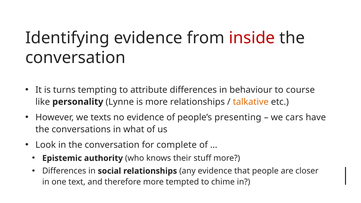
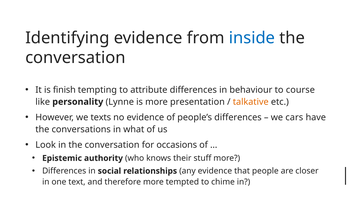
inside colour: red -> blue
turns: turns -> finish
more relationships: relationships -> presentation
people’s presenting: presenting -> differences
complete: complete -> occasions
